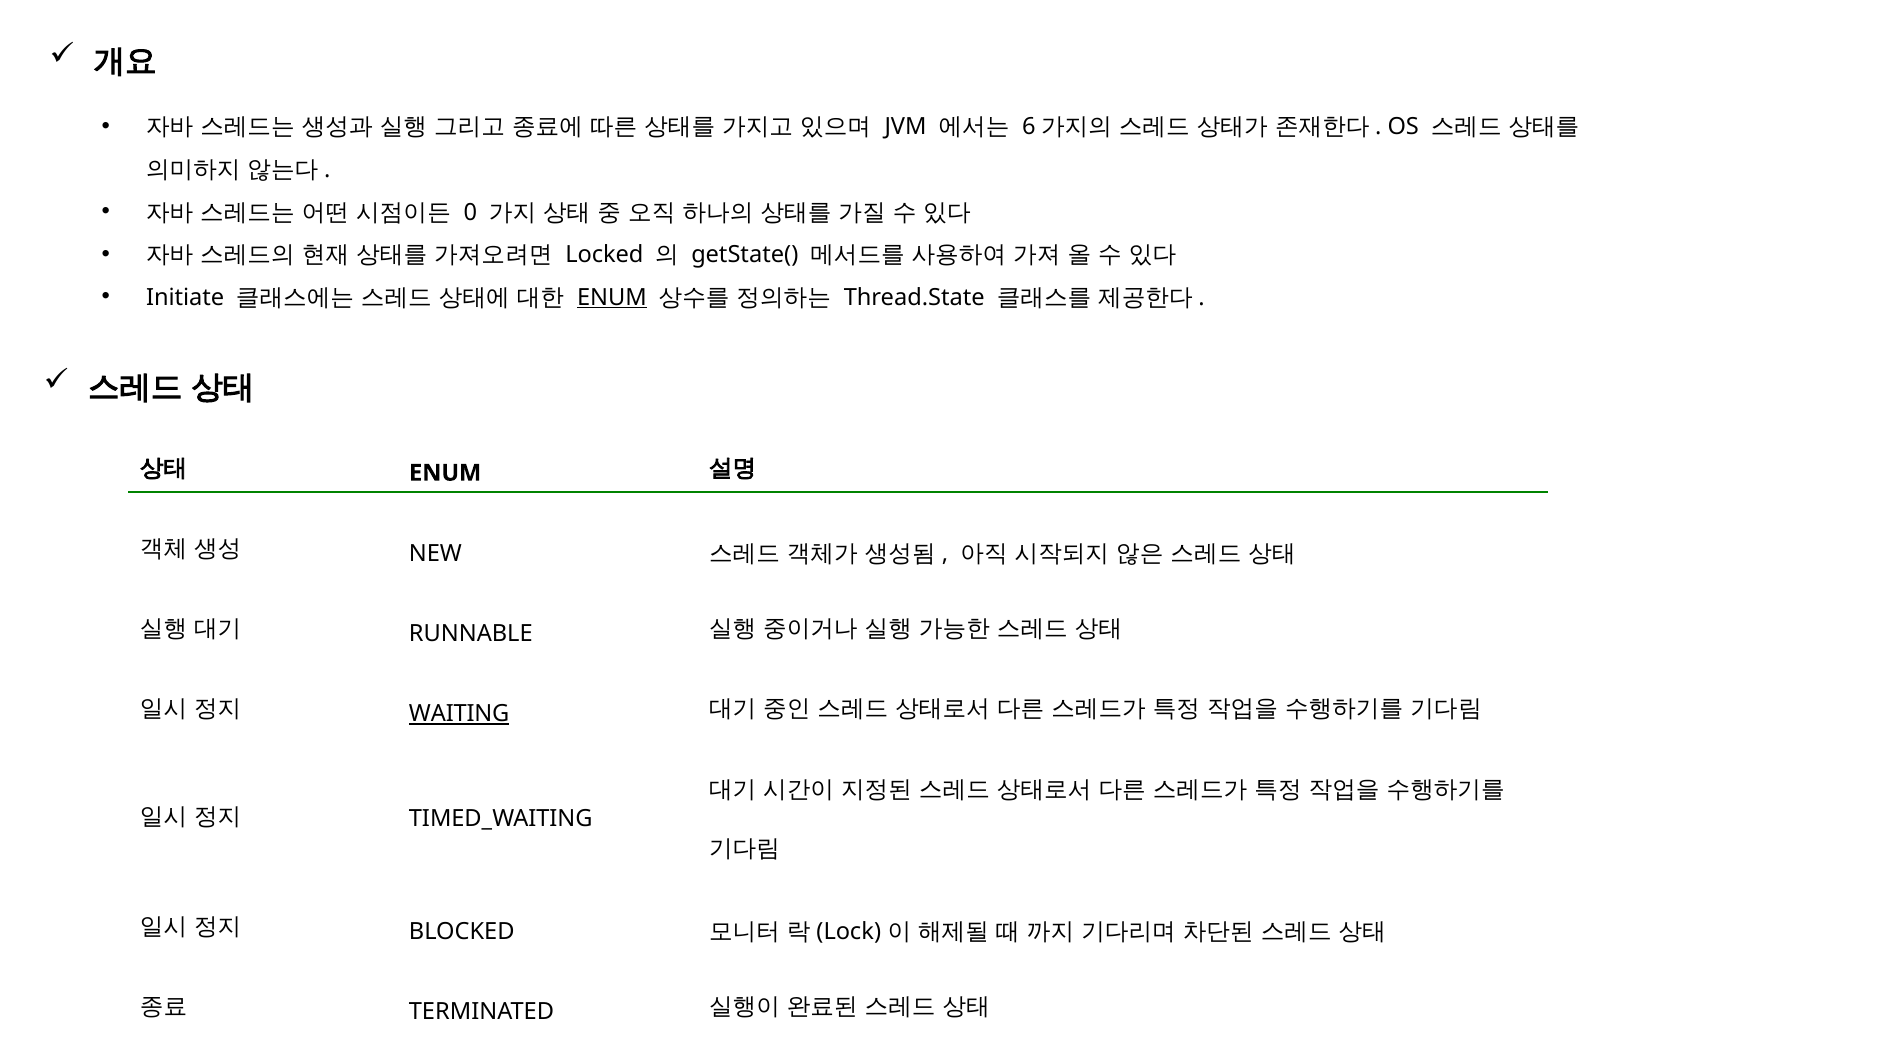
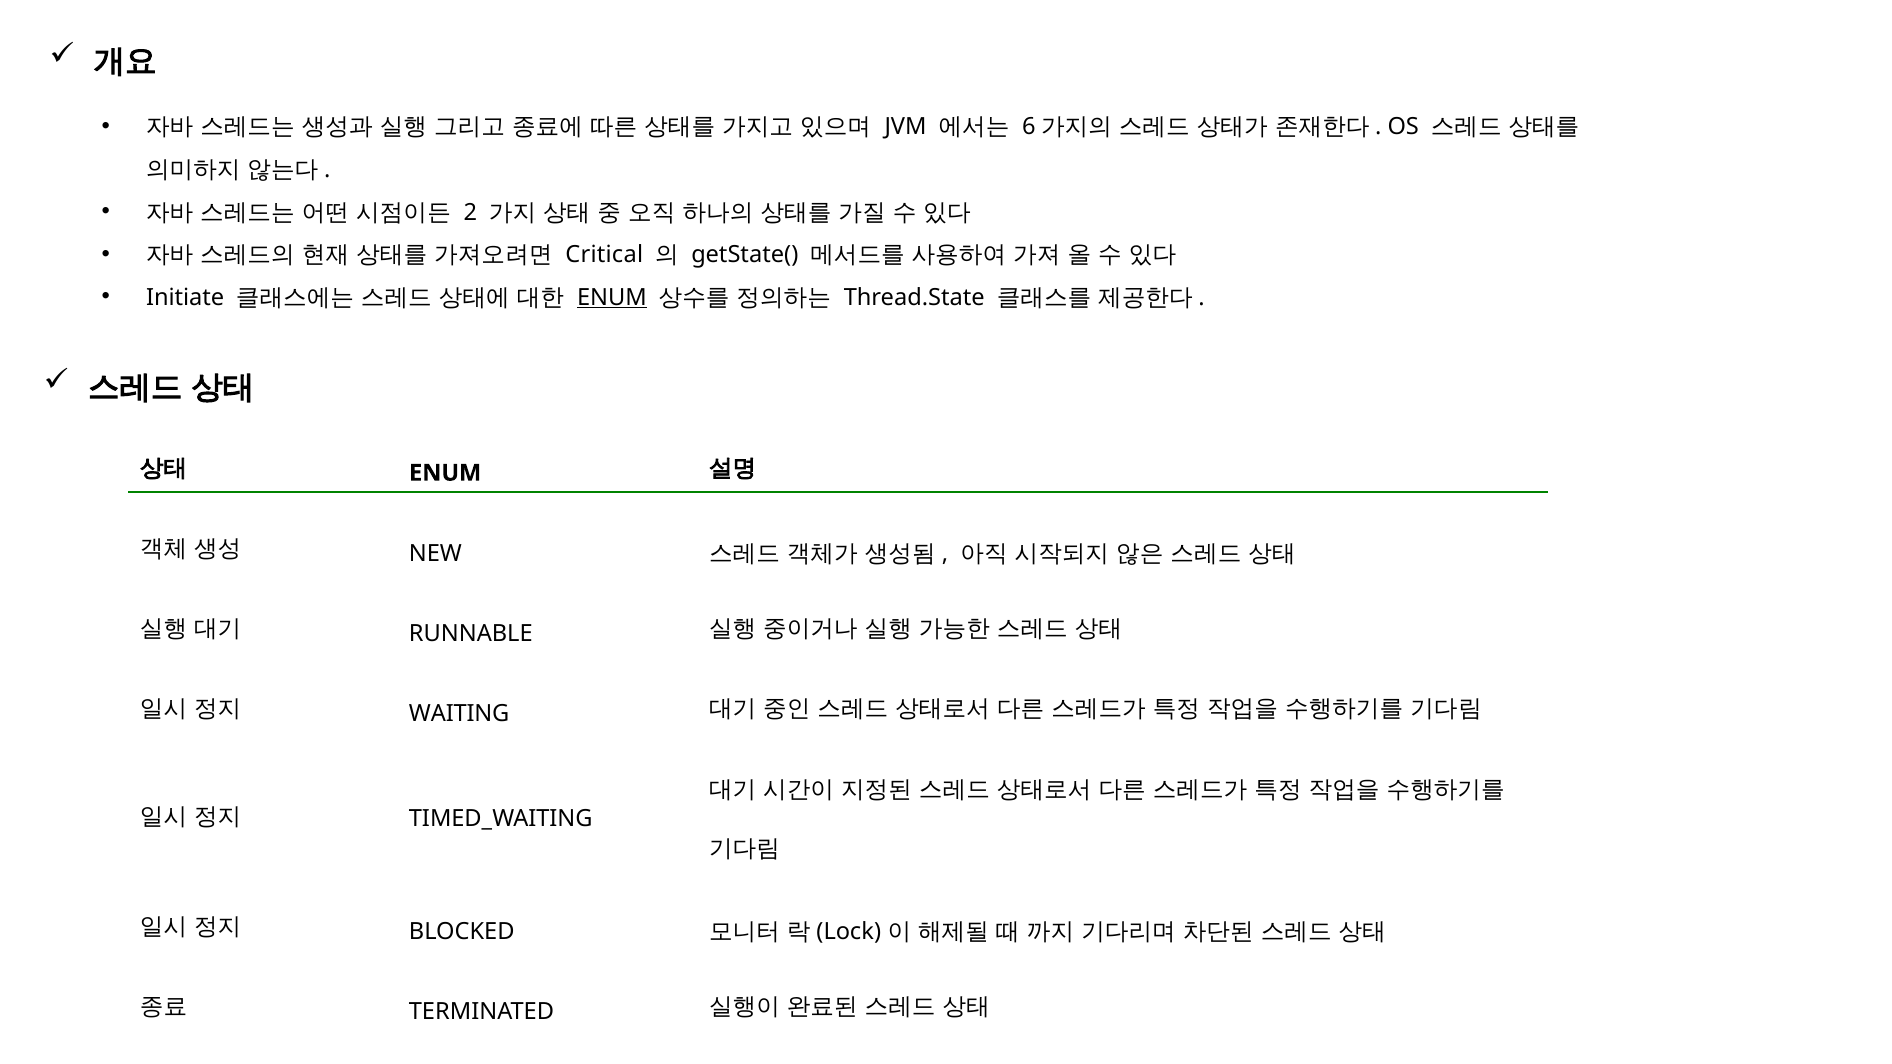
0: 0 -> 2
Locked: Locked -> Critical
WAITING underline: present -> none
